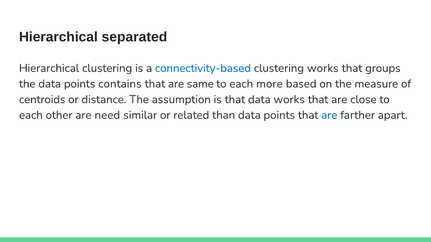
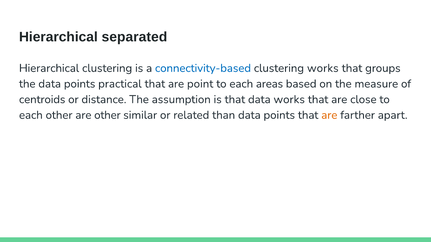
contains: contains -> practical
same: same -> point
more: more -> areas
are need: need -> other
are at (329, 115) colour: blue -> orange
